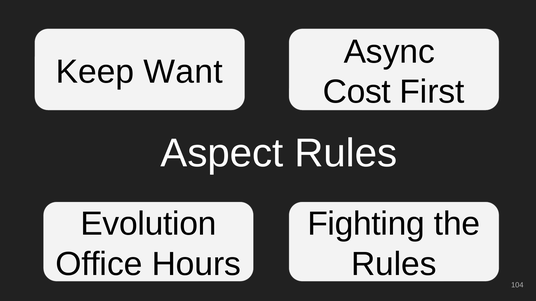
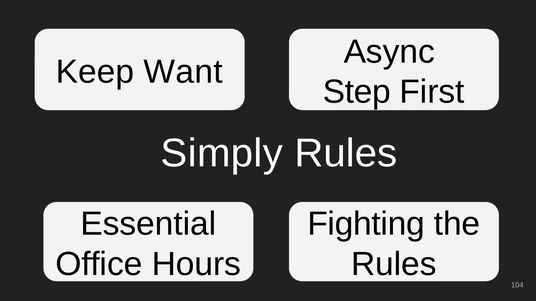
Cost: Cost -> Step
Aspect: Aspect -> Simply
Evolution: Evolution -> Essential
